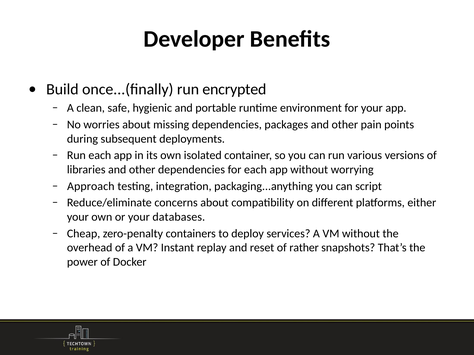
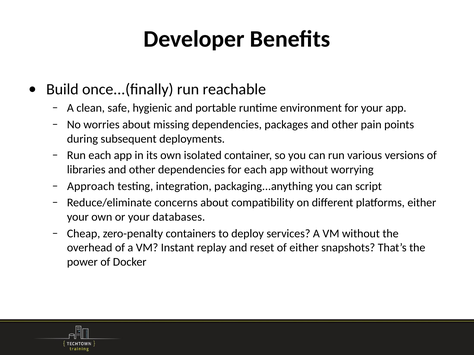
encrypted: encrypted -> reachable
of rather: rather -> either
